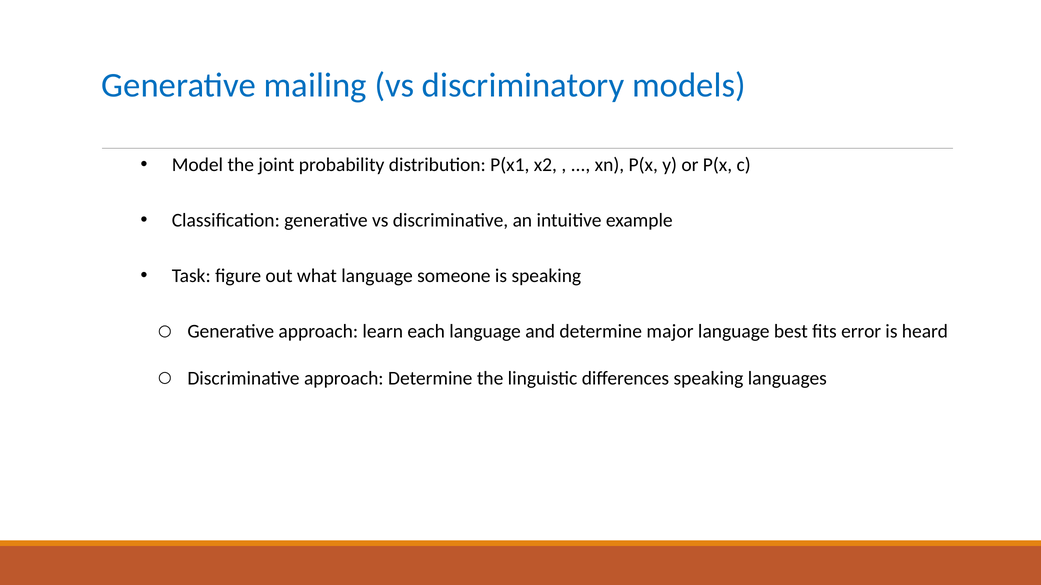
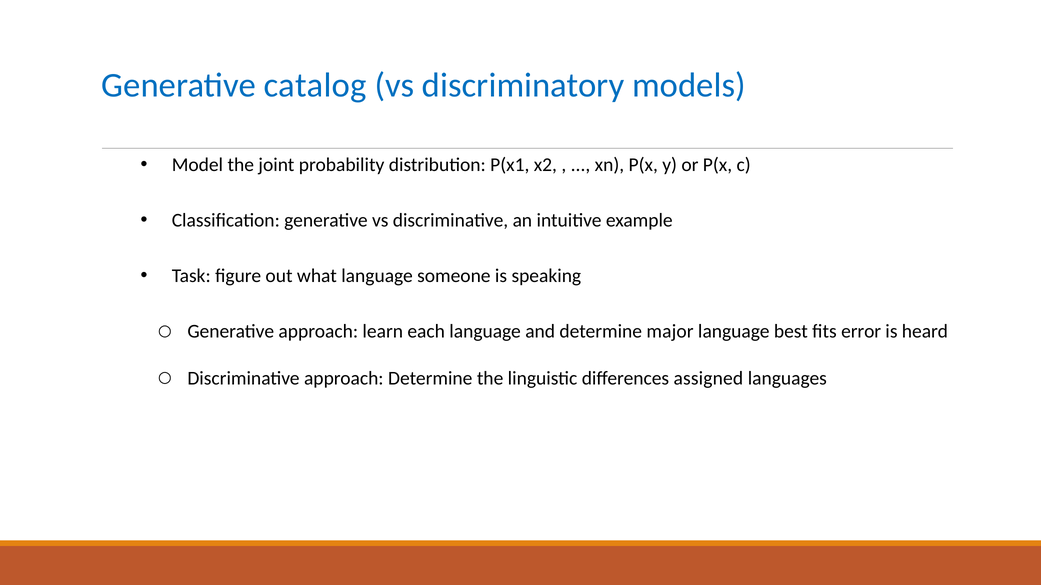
mailing: mailing -> catalog
differences speaking: speaking -> assigned
